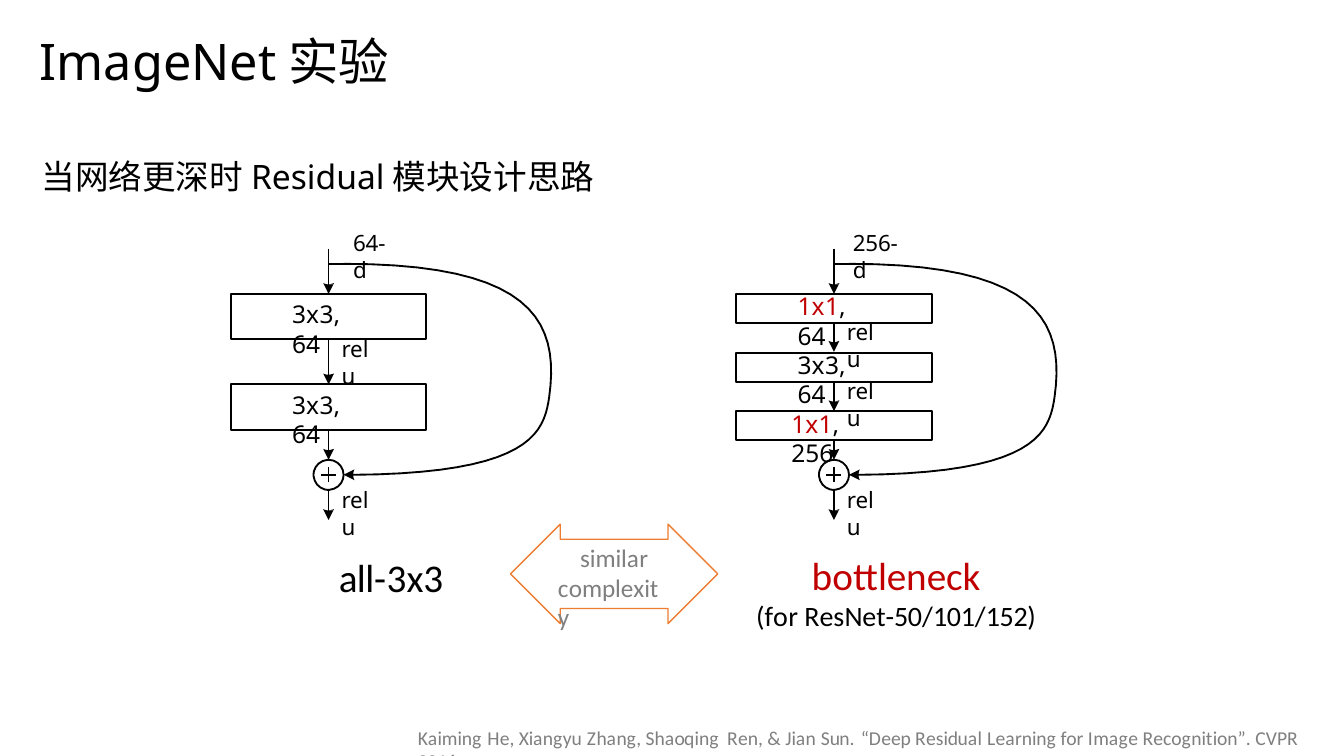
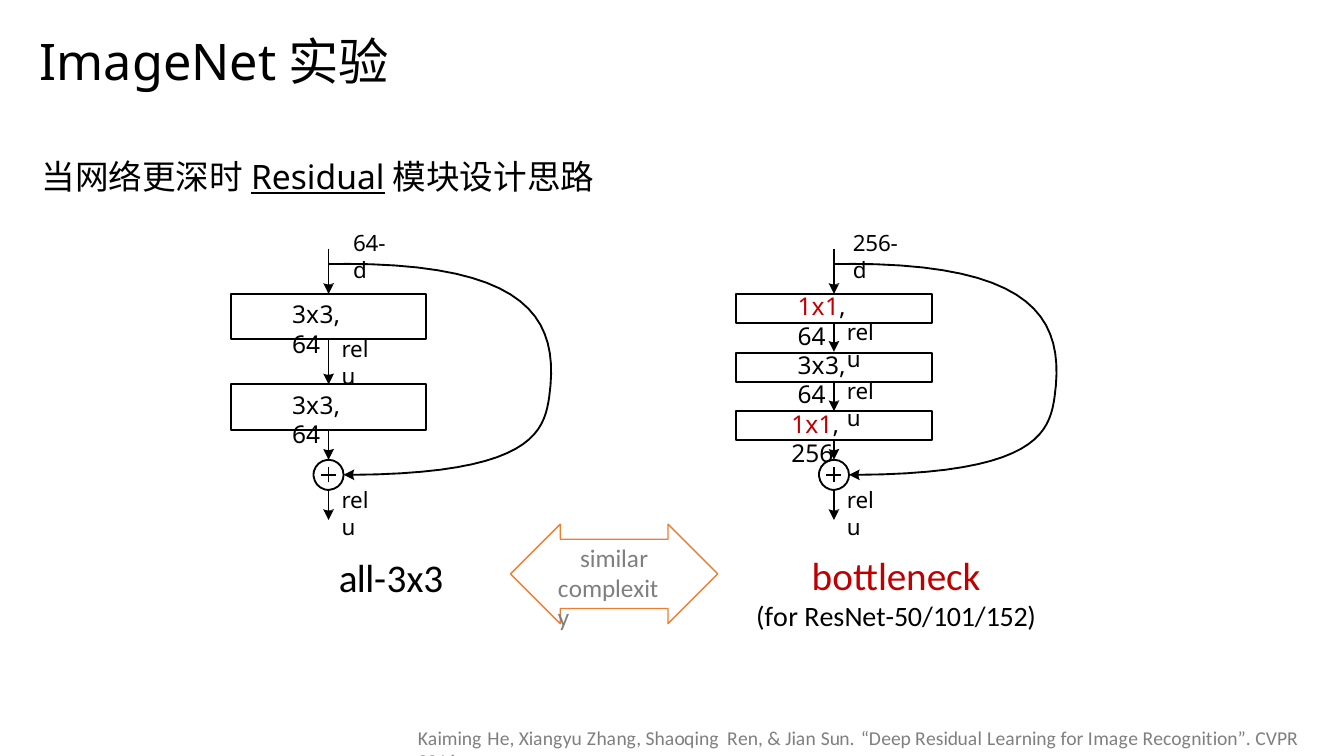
Residual at (318, 178) underline: none -> present
